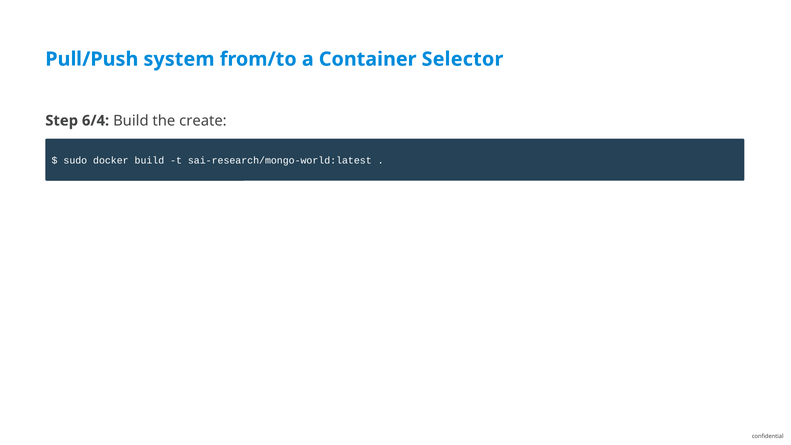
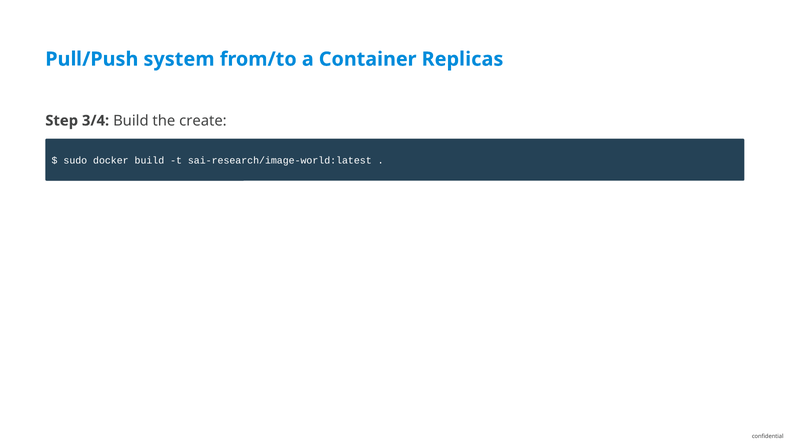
Selector: Selector -> Replicas
6/4: 6/4 -> 3/4
sai-research/mongo-world:latest: sai-research/mongo-world:latest -> sai-research/image-world:latest
